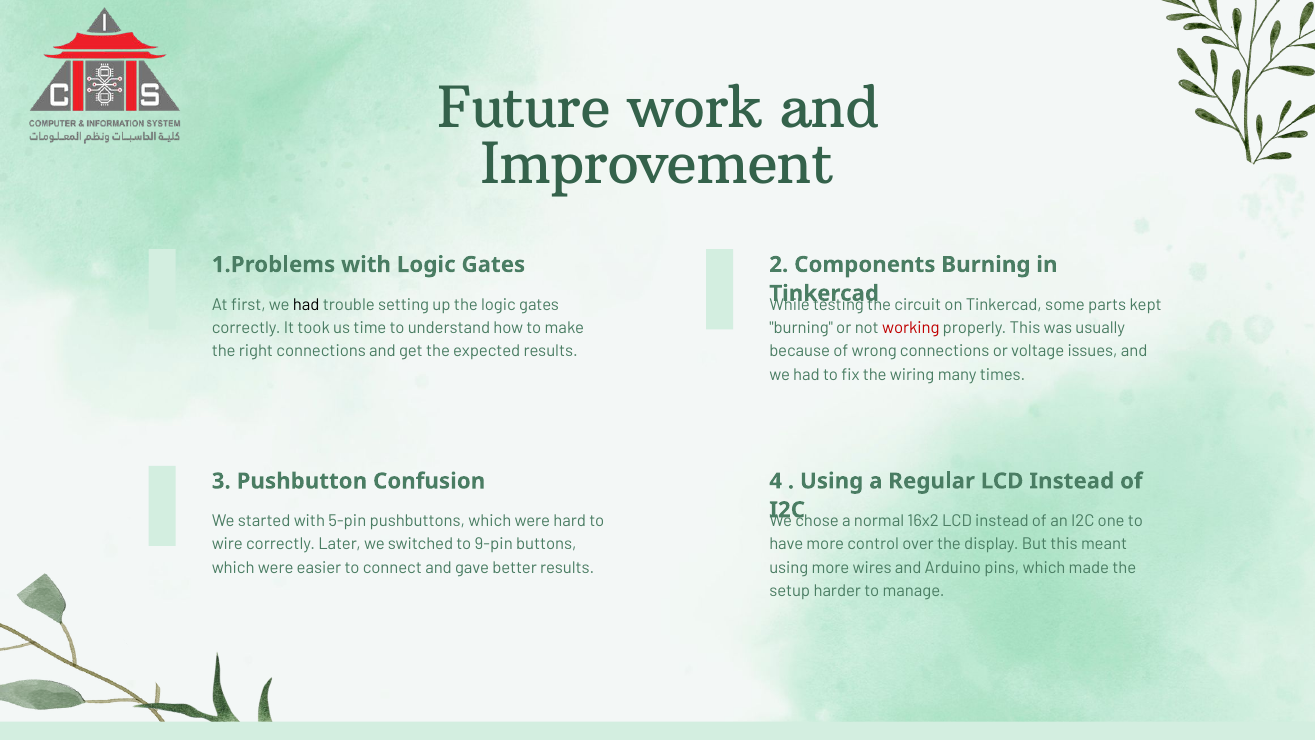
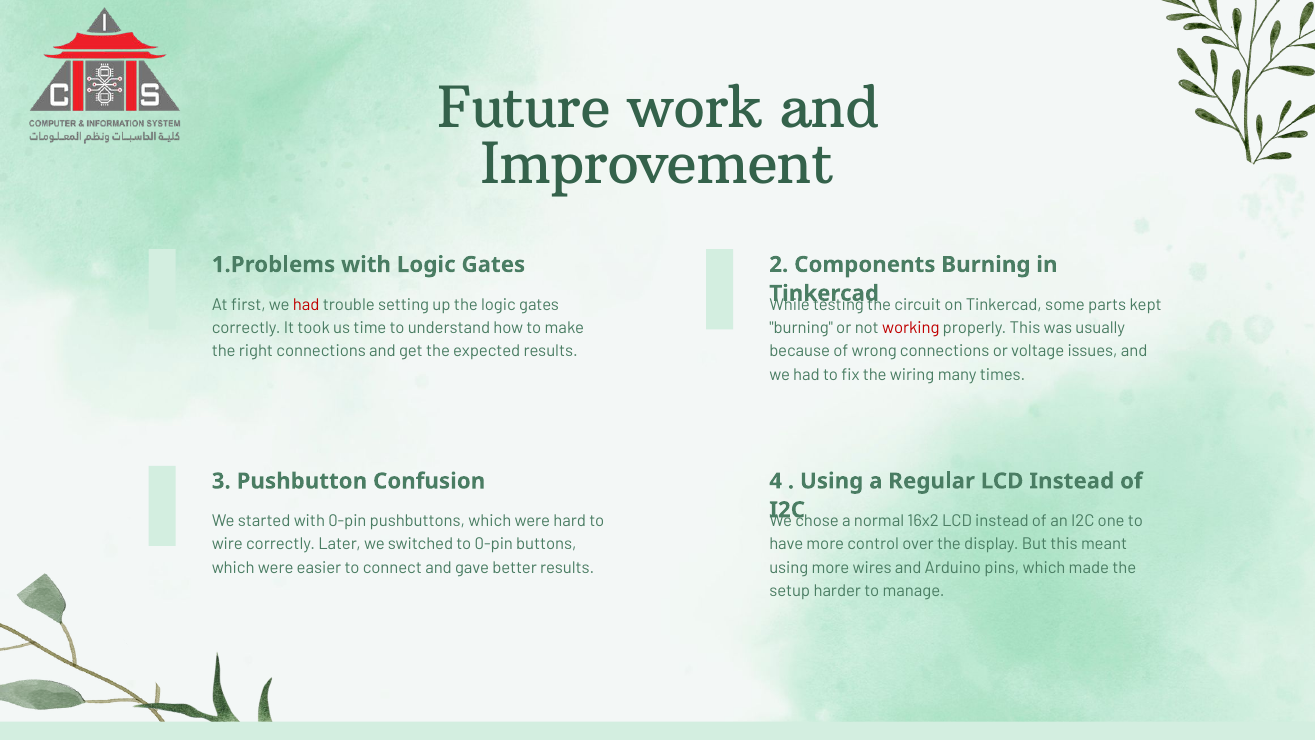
had at (306, 304) colour: black -> red
with 5-pin: 5-pin -> 0-pin
to 9-pin: 9-pin -> 0-pin
